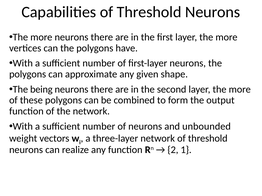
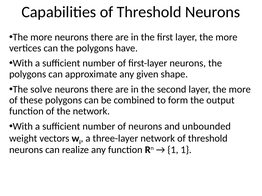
being: being -> solve
2 at (173, 150): 2 -> 1
